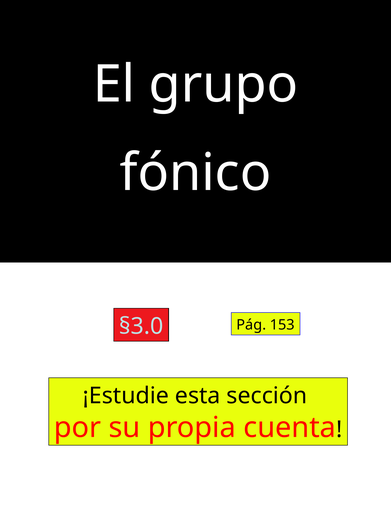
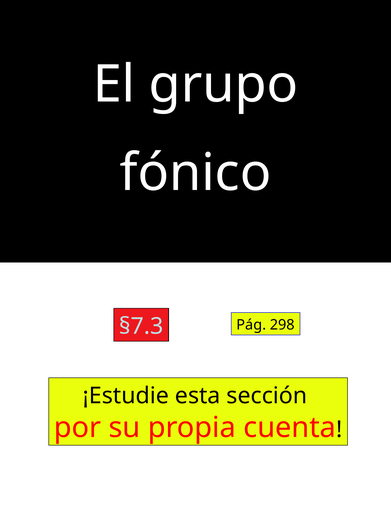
§3.0: §3.0 -> §7.3
153: 153 -> 298
